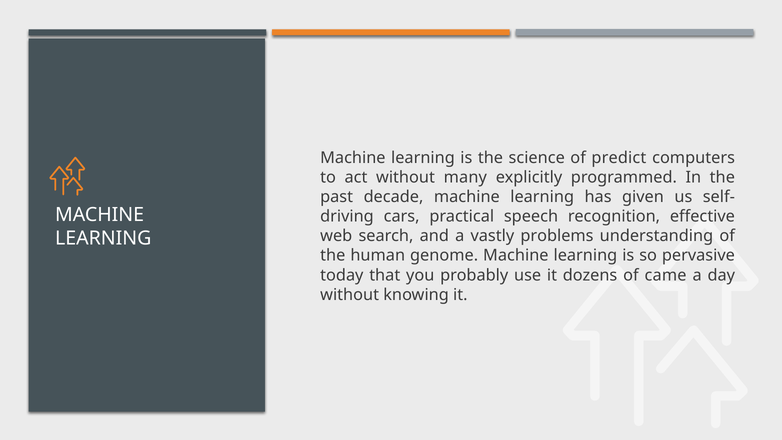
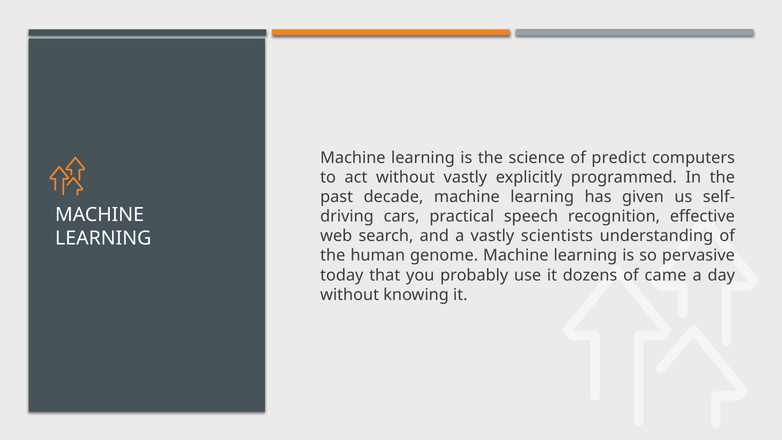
without many: many -> vastly
problems: problems -> scientists
